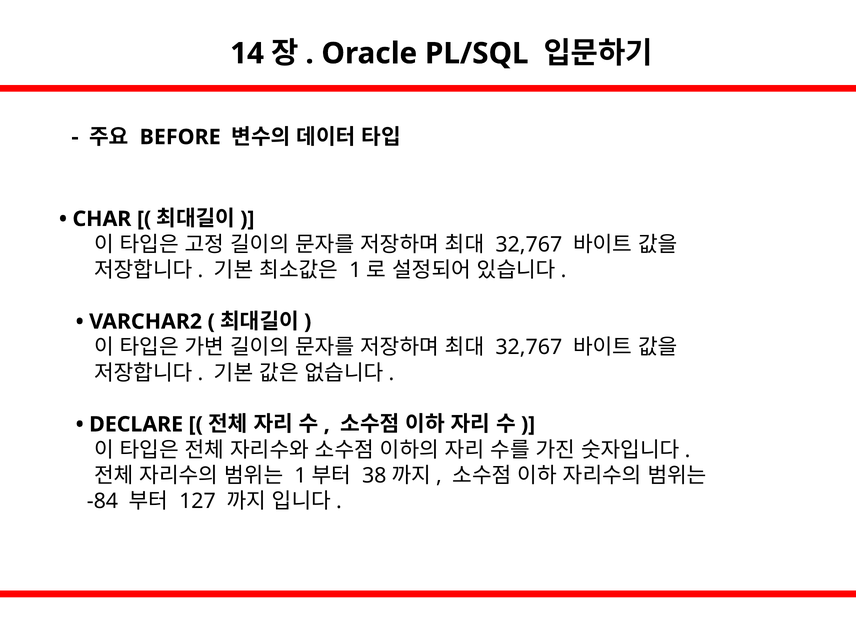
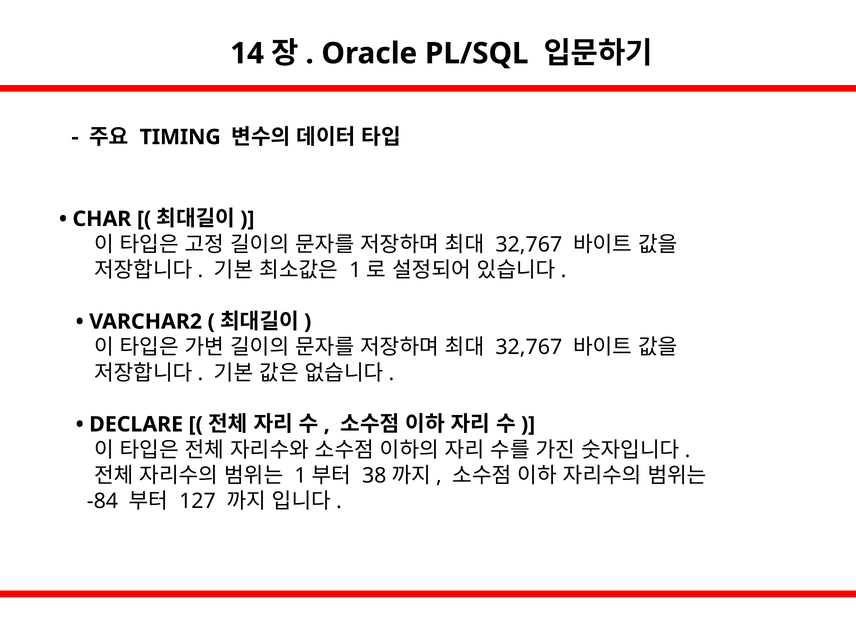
BEFORE: BEFORE -> TIMING
